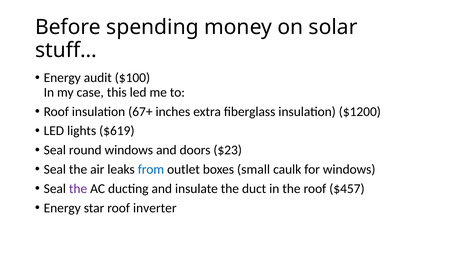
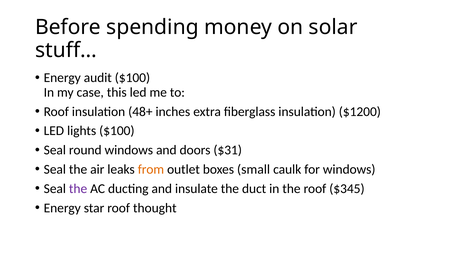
67+: 67+ -> 48+
lights $619: $619 -> $100
$23: $23 -> $31
from colour: blue -> orange
$457: $457 -> $345
inverter: inverter -> thought
